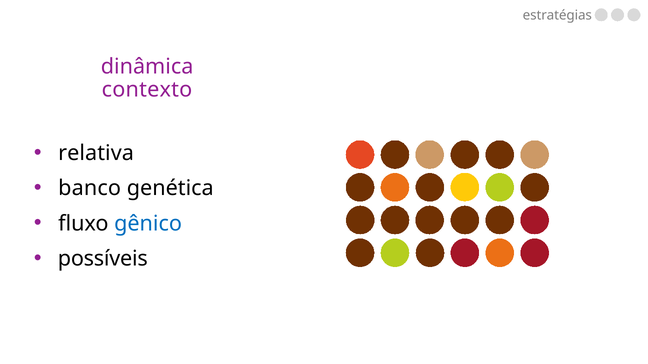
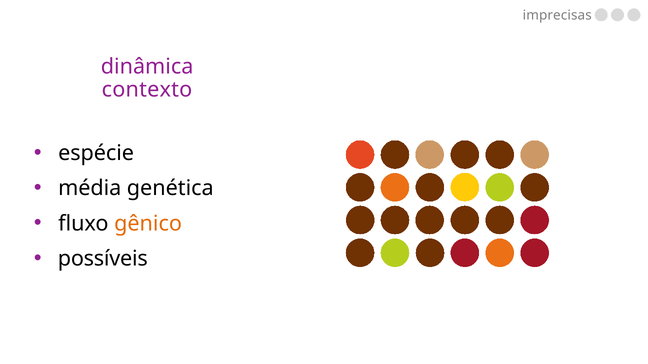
estratégias: estratégias -> imprecisas
relativa: relativa -> espécie
banco: banco -> média
gênico colour: blue -> orange
